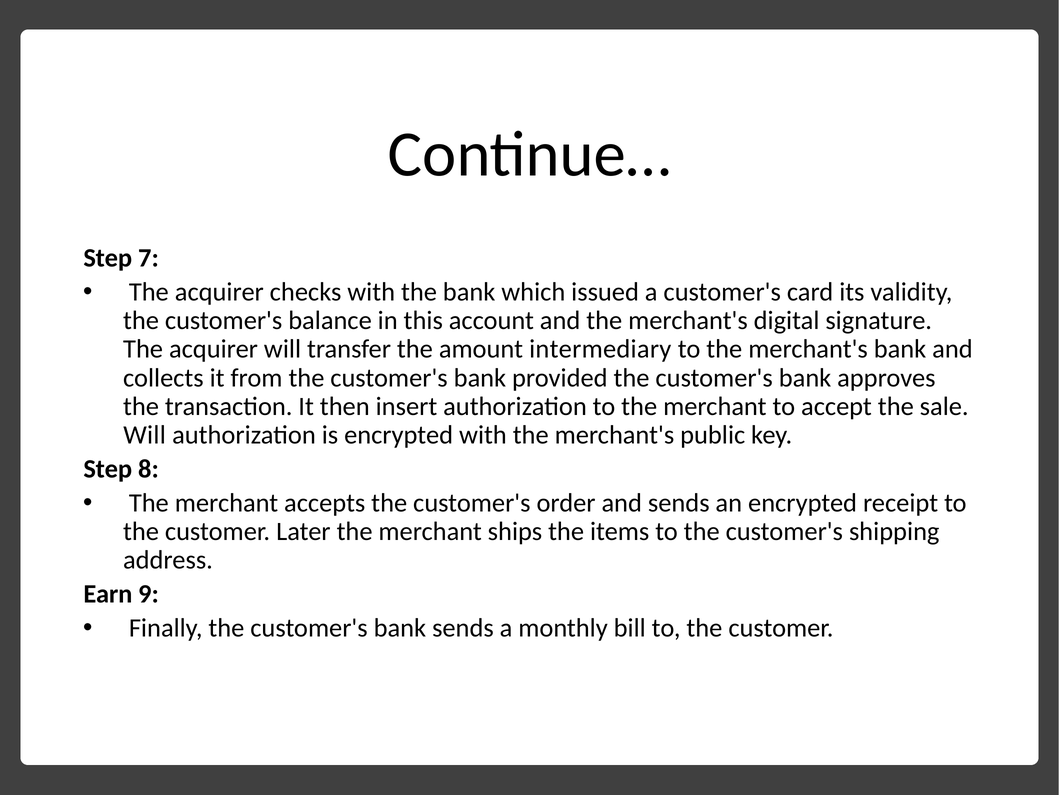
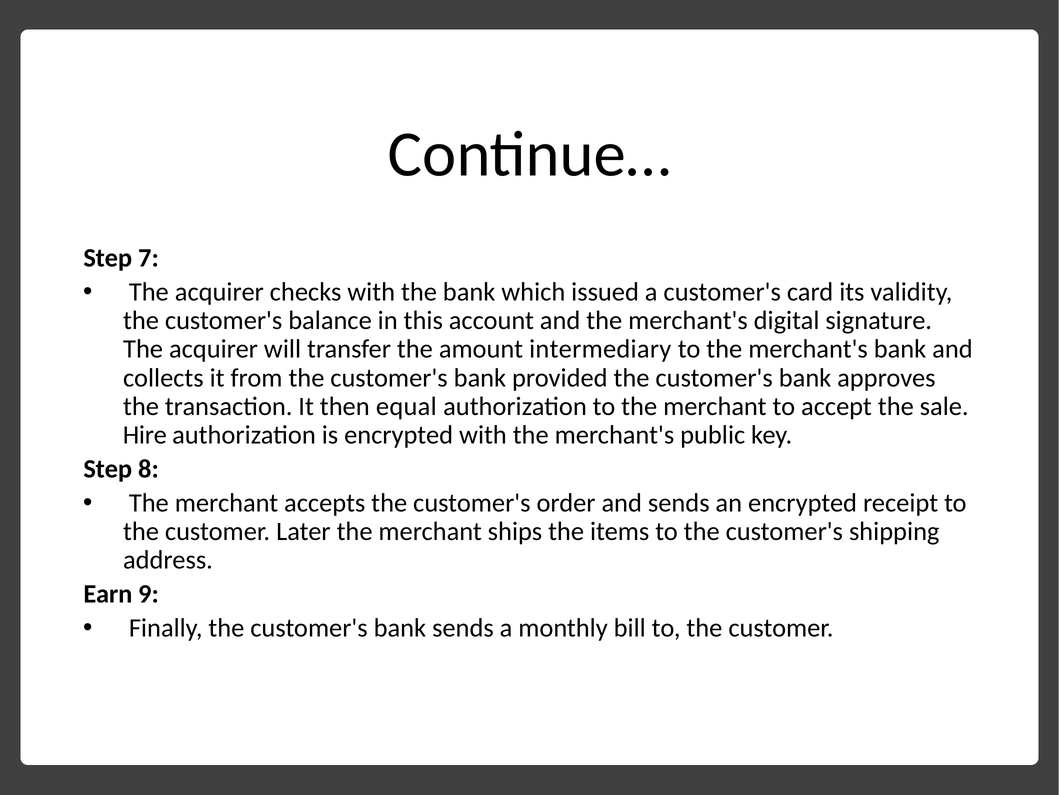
insert: insert -> equal
Will at (145, 435): Will -> Hire
